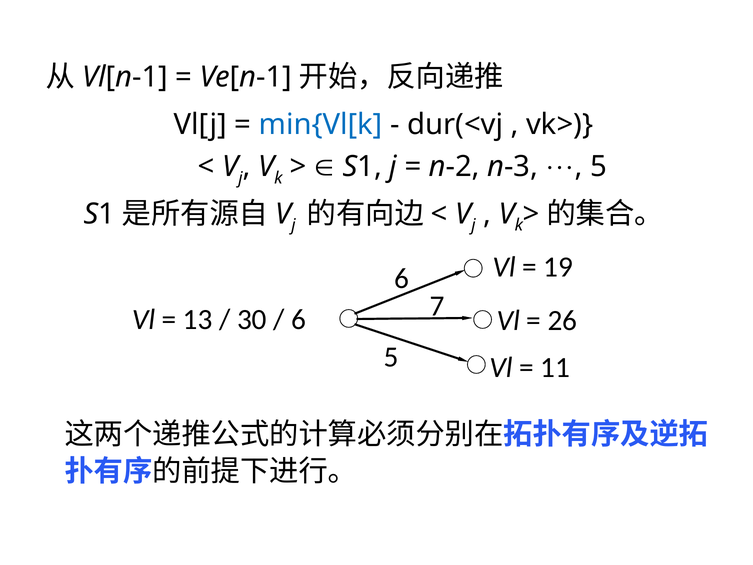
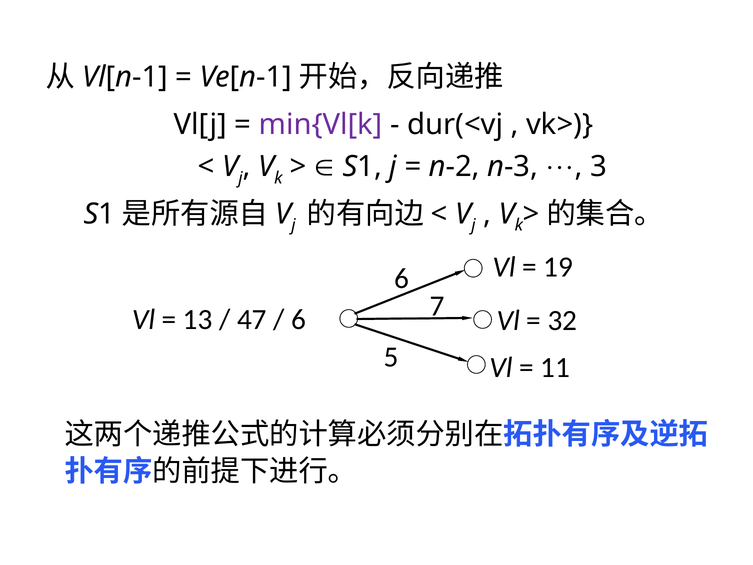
min{Vl[k colour: blue -> purple
5 at (599, 167): 5 -> 3
30: 30 -> 47
26: 26 -> 32
